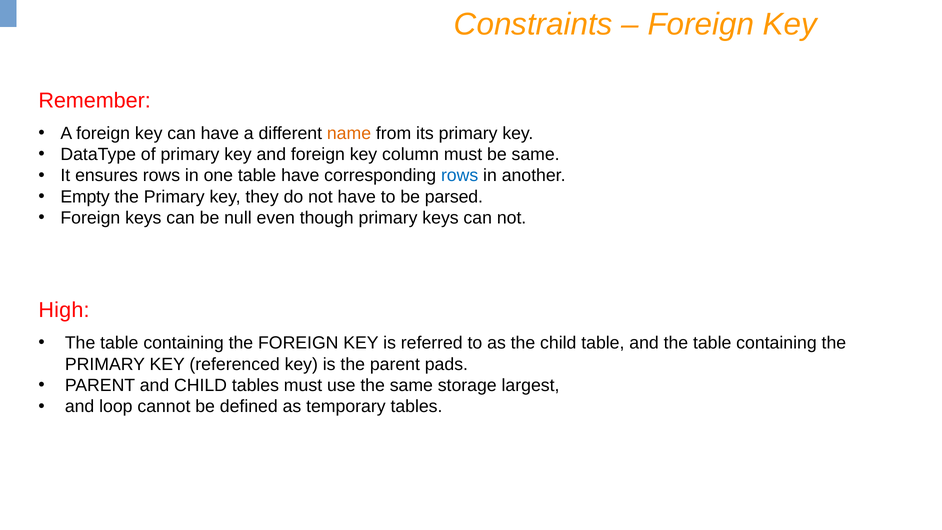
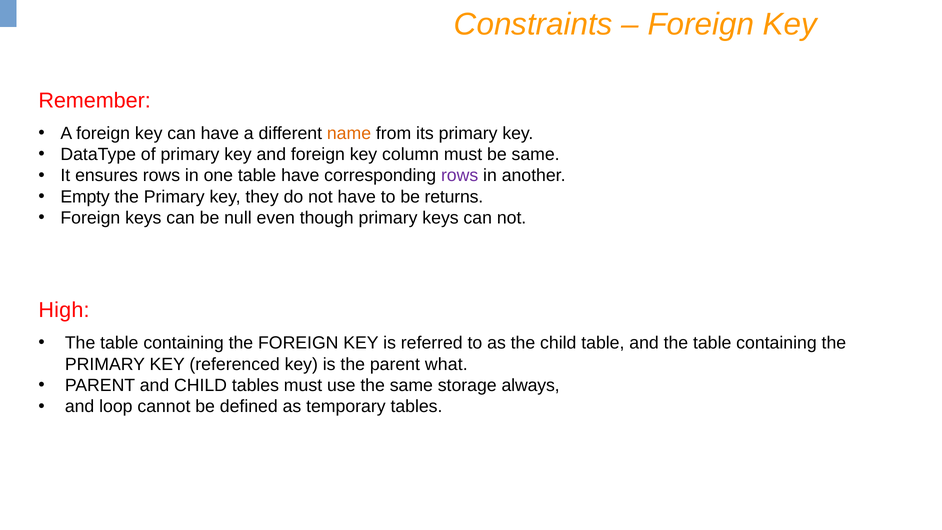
rows at (460, 176) colour: blue -> purple
parsed: parsed -> returns
pads: pads -> what
largest: largest -> always
